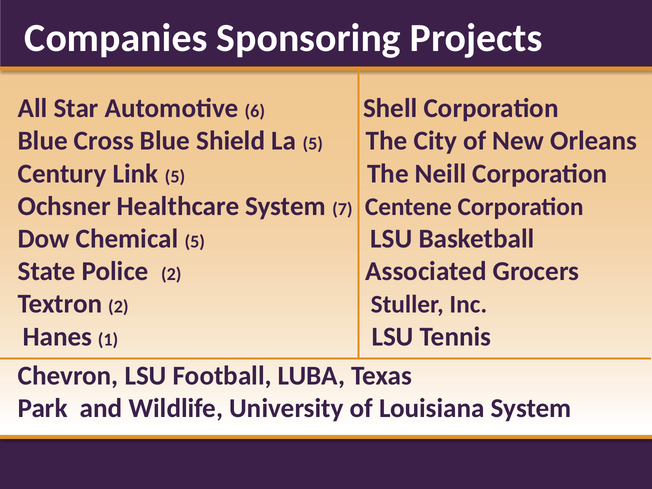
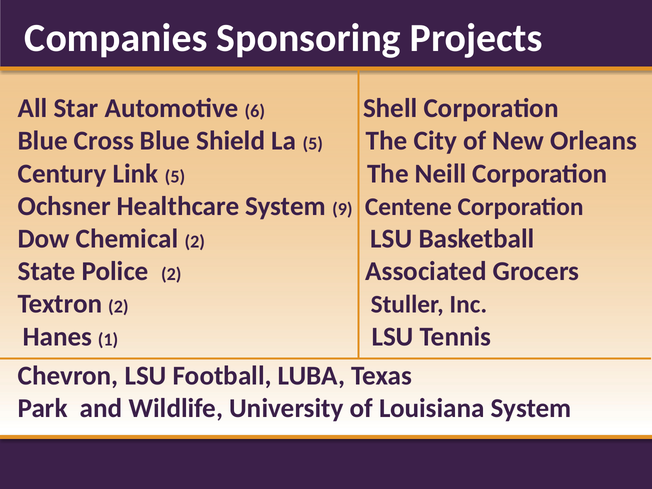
7: 7 -> 9
Chemical 5: 5 -> 2
